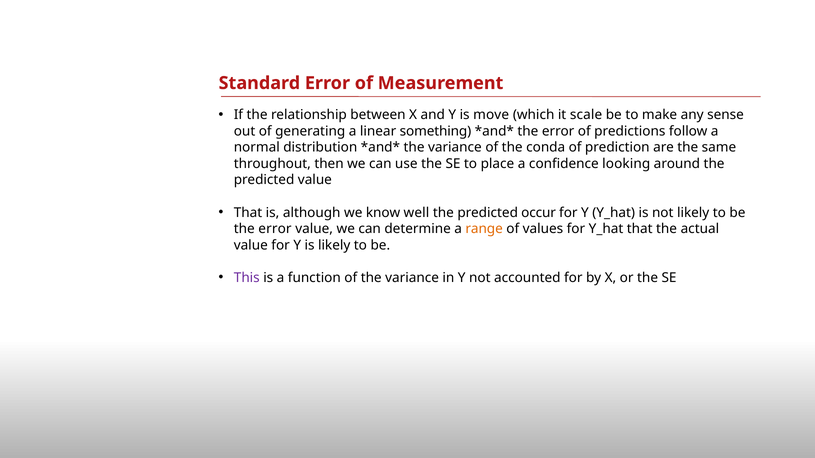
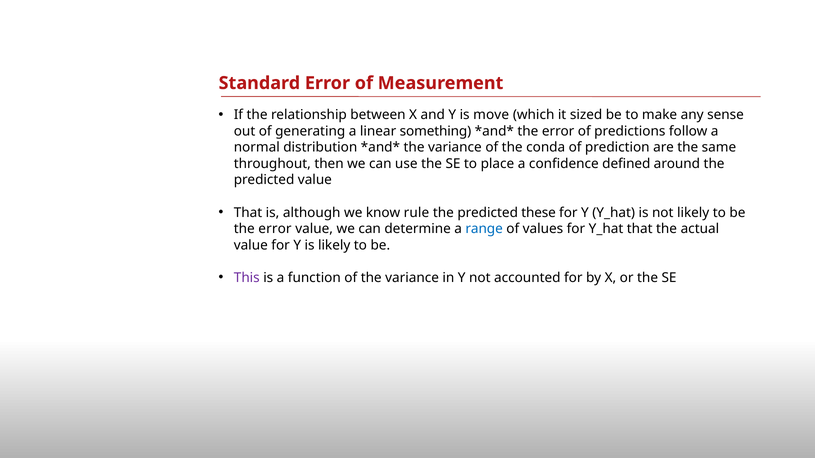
scale: scale -> sized
looking: looking -> defined
well: well -> rule
occur: occur -> these
range colour: orange -> blue
